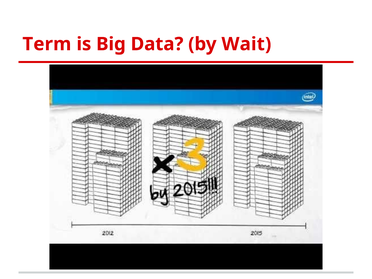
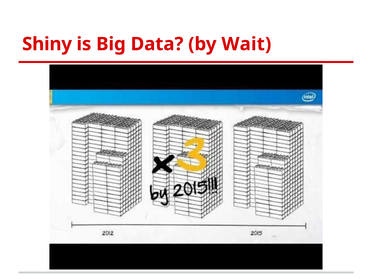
Term: Term -> Shiny
